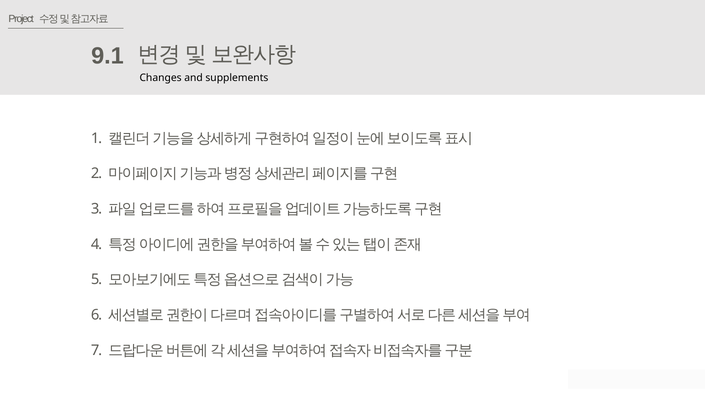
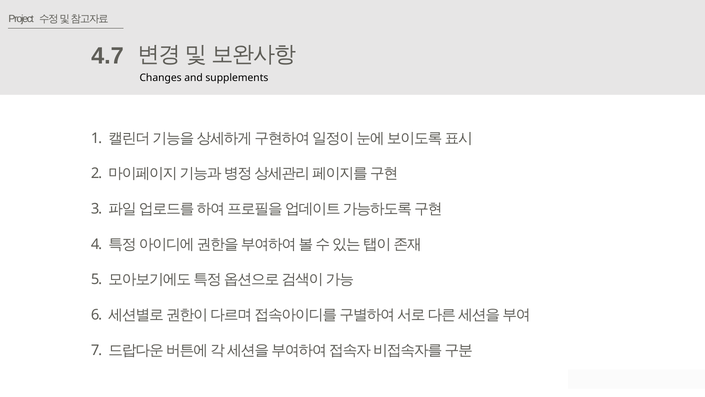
9.1: 9.1 -> 4.7
